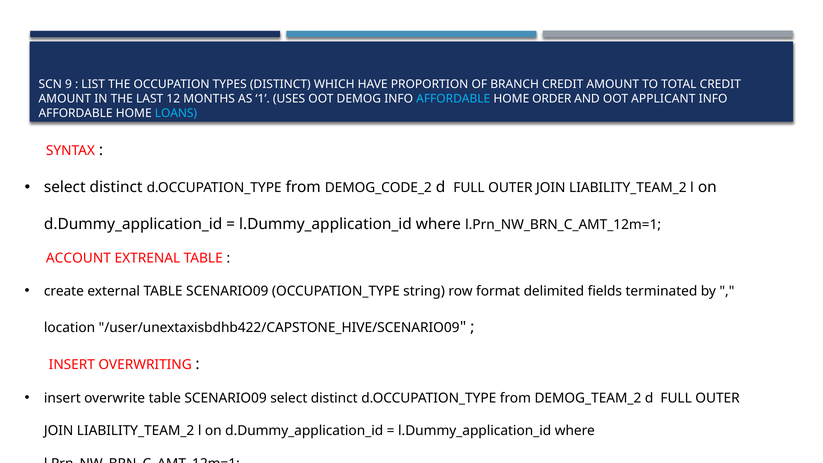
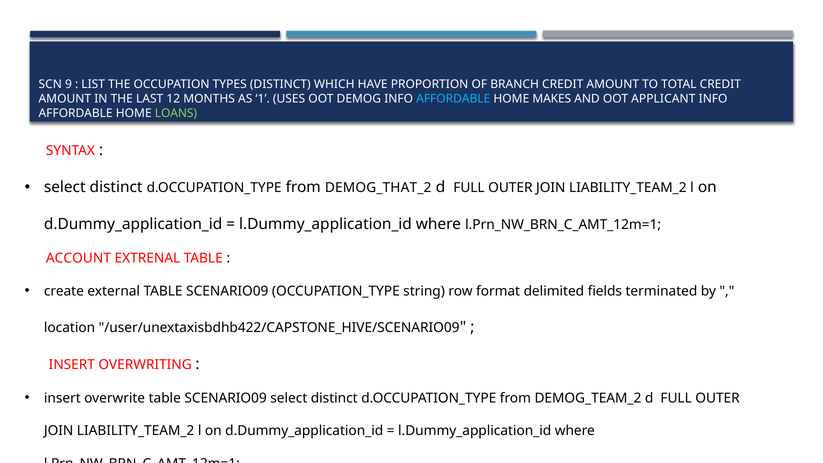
ORDER: ORDER -> MAKES
LOANS colour: light blue -> light green
DEMOG_CODE_2: DEMOG_CODE_2 -> DEMOG_THAT_2
